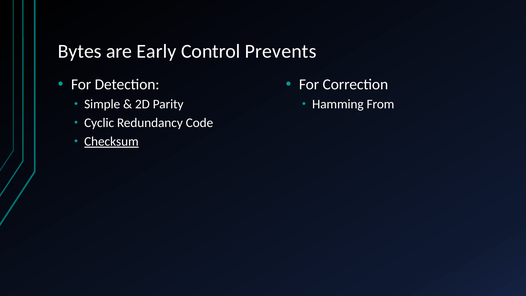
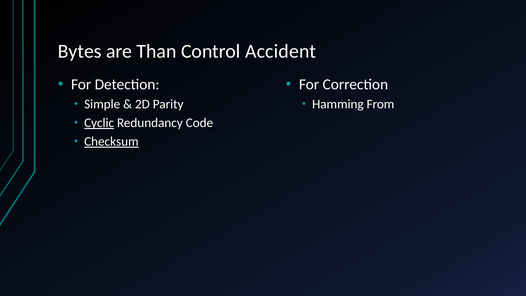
Early: Early -> Than
Prevents: Prevents -> Accident
Cyclic underline: none -> present
